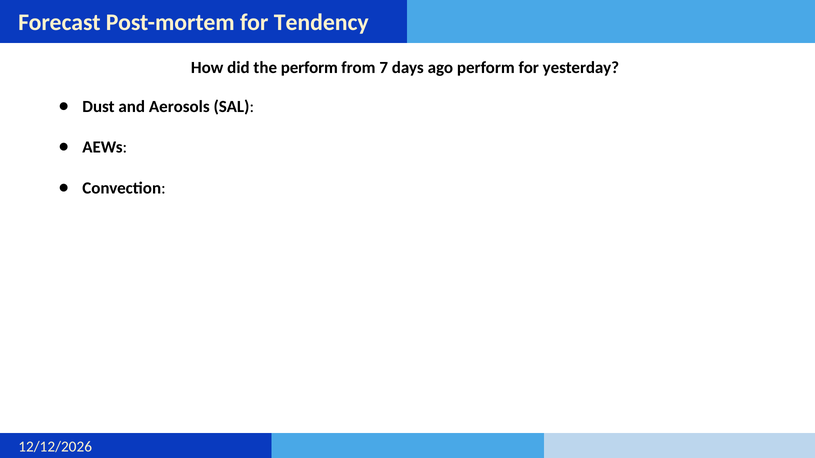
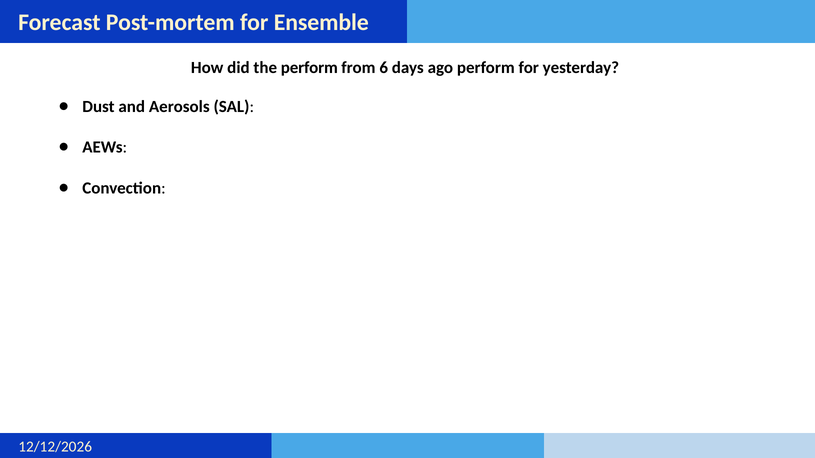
Tendency: Tendency -> Ensemble
7: 7 -> 6
